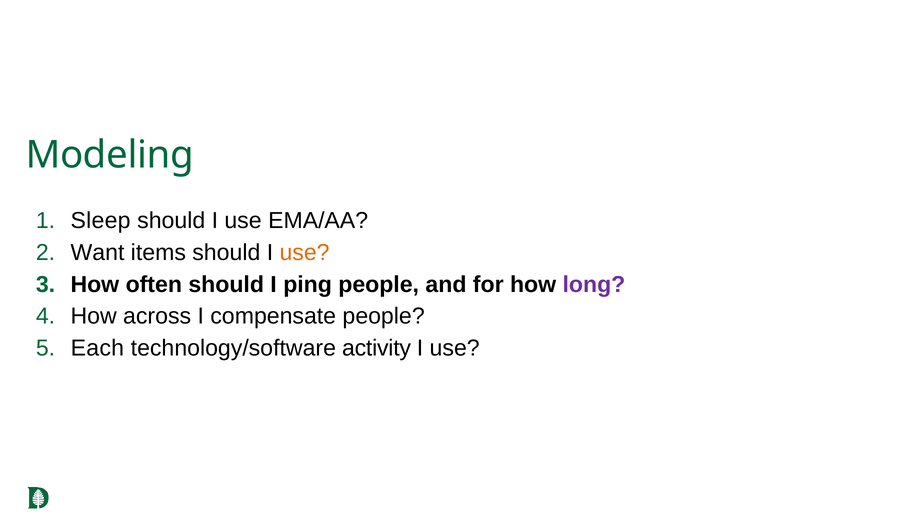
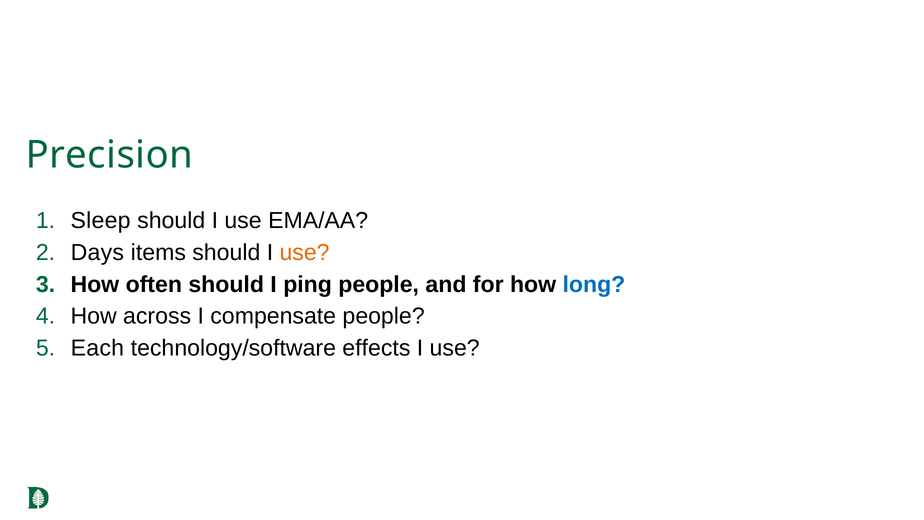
Modeling: Modeling -> Precision
Want: Want -> Days
long colour: purple -> blue
activity: activity -> effects
